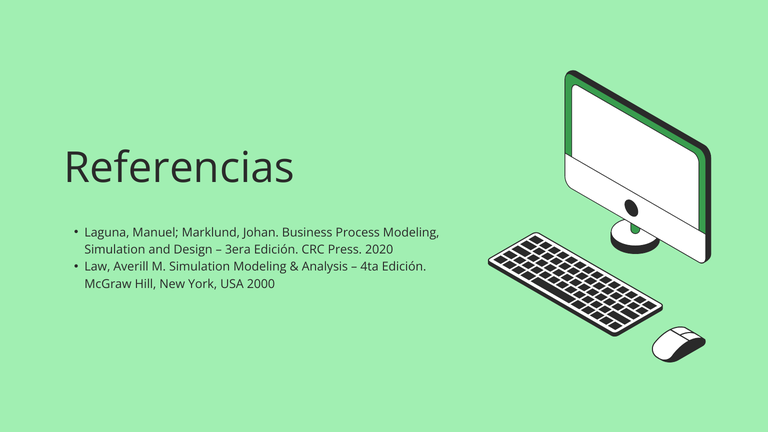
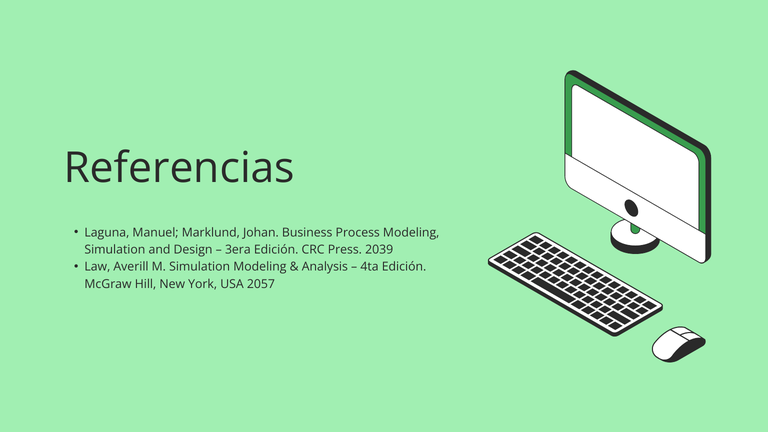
2020: 2020 -> 2039
2000: 2000 -> 2057
